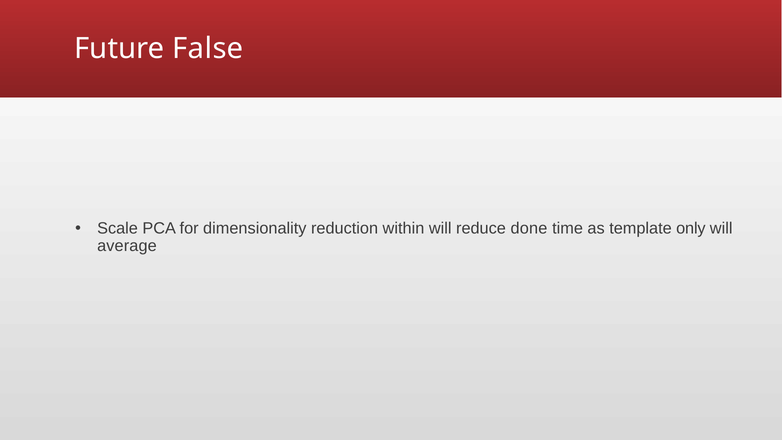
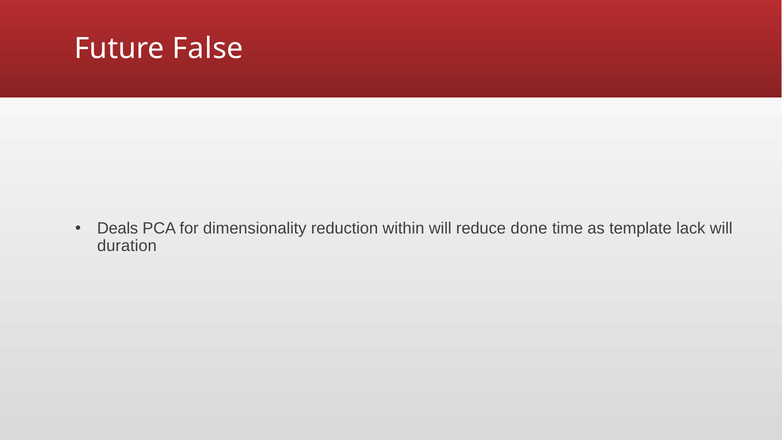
Scale: Scale -> Deals
only: only -> lack
average: average -> duration
